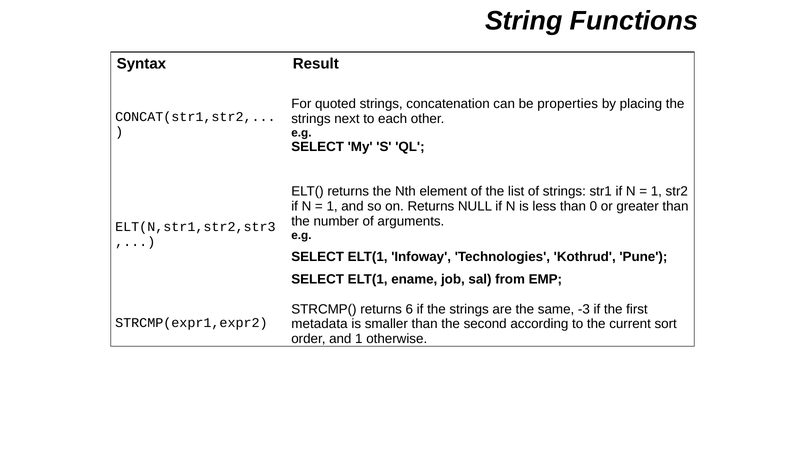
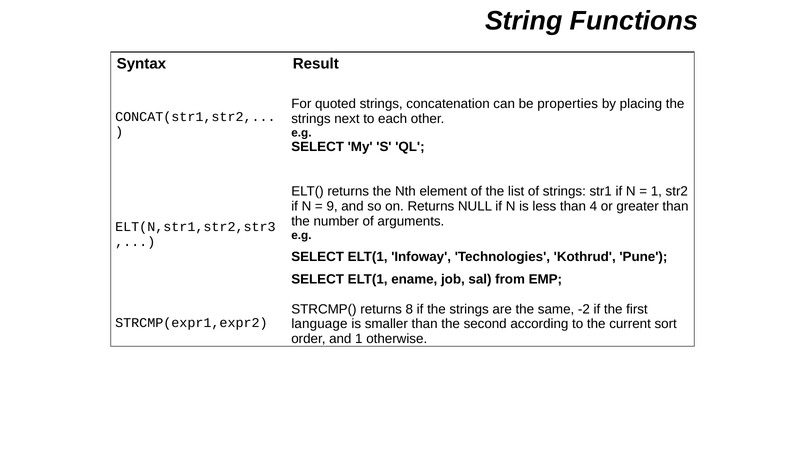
1 at (332, 206): 1 -> 9
0: 0 -> 4
6: 6 -> 8
-3: -3 -> -2
metadata: metadata -> language
